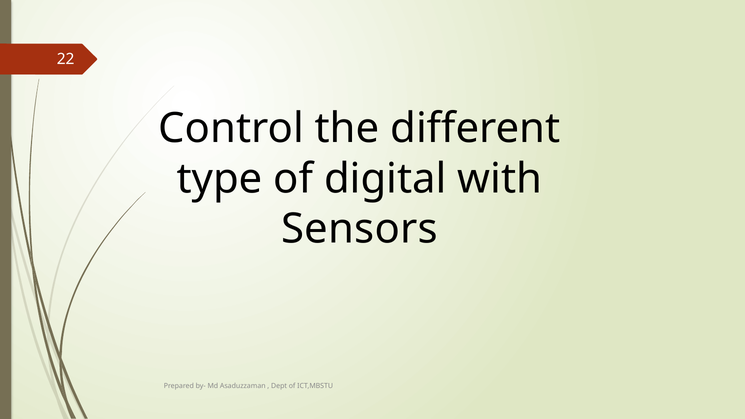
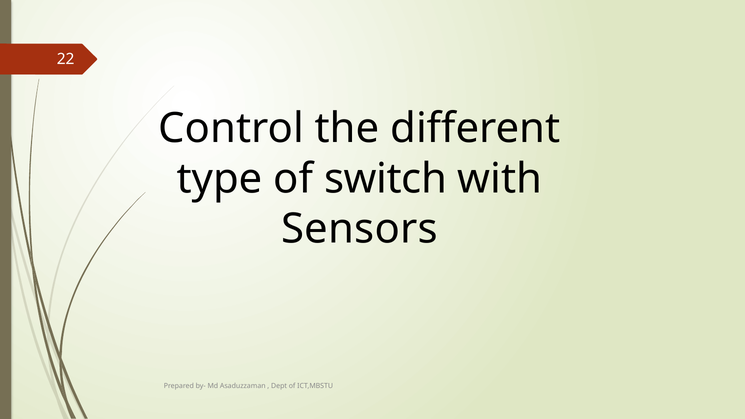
digital: digital -> switch
